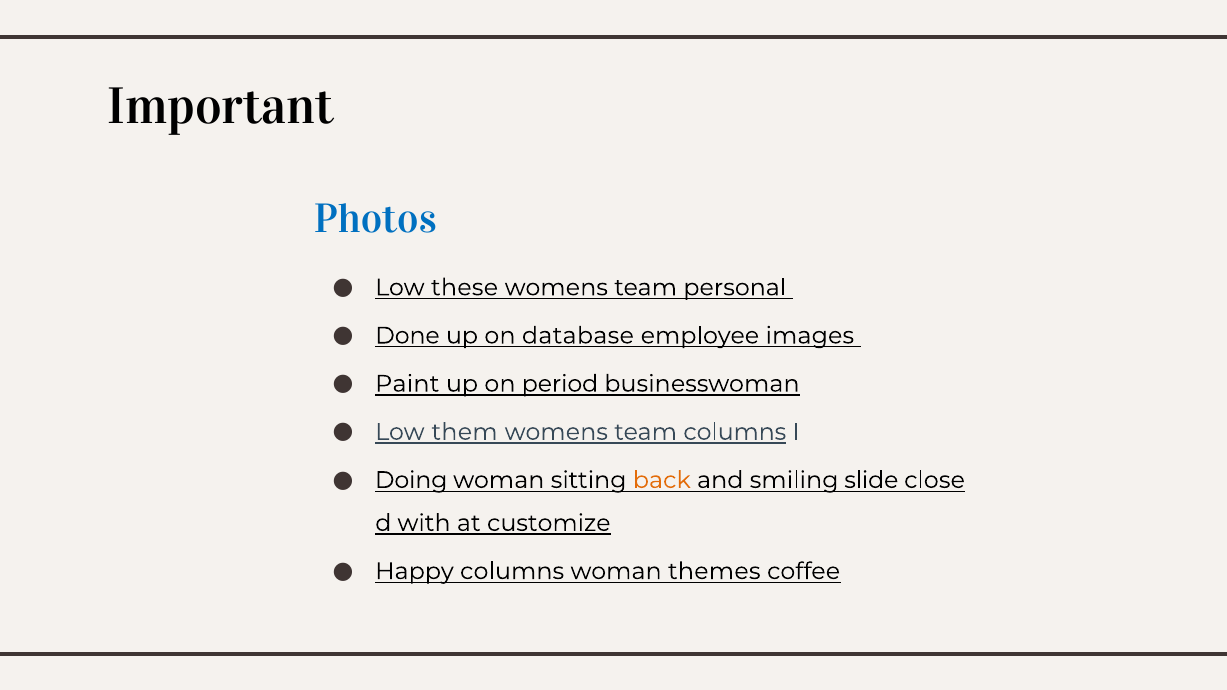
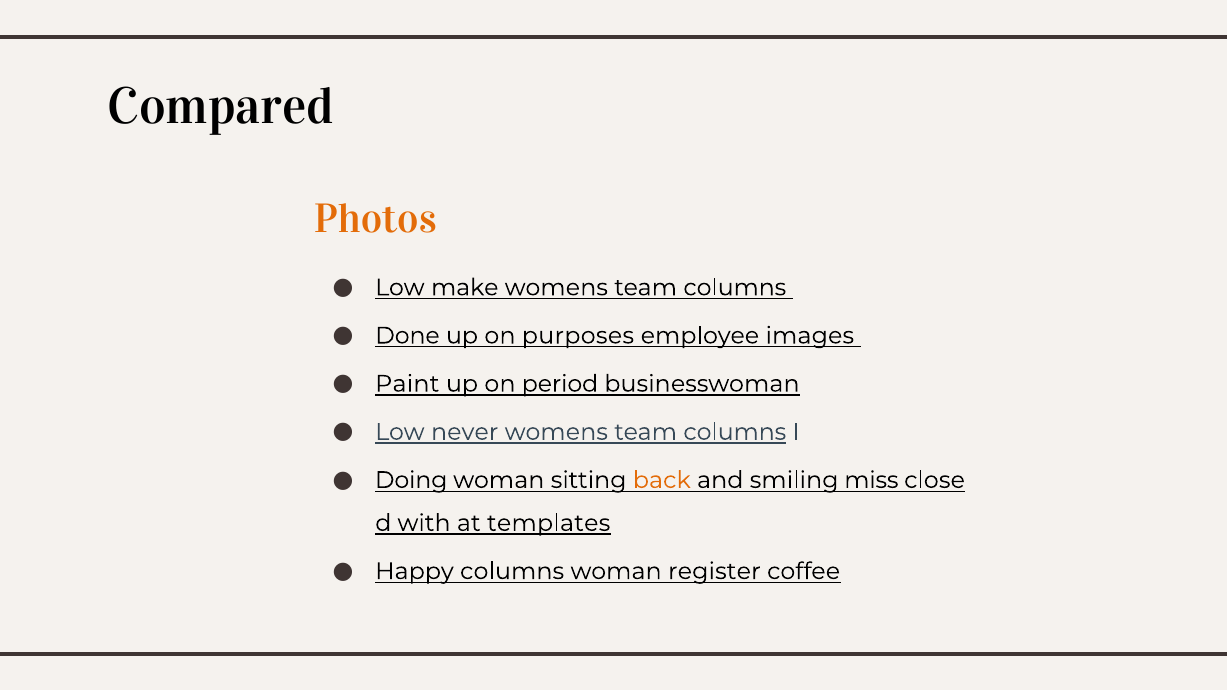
Important: Important -> Compared
Photos colour: blue -> orange
these: these -> make
personal at (735, 288): personal -> columns
database: database -> purposes
them: them -> never
slide: slide -> miss
customize: customize -> templates
themes: themes -> register
